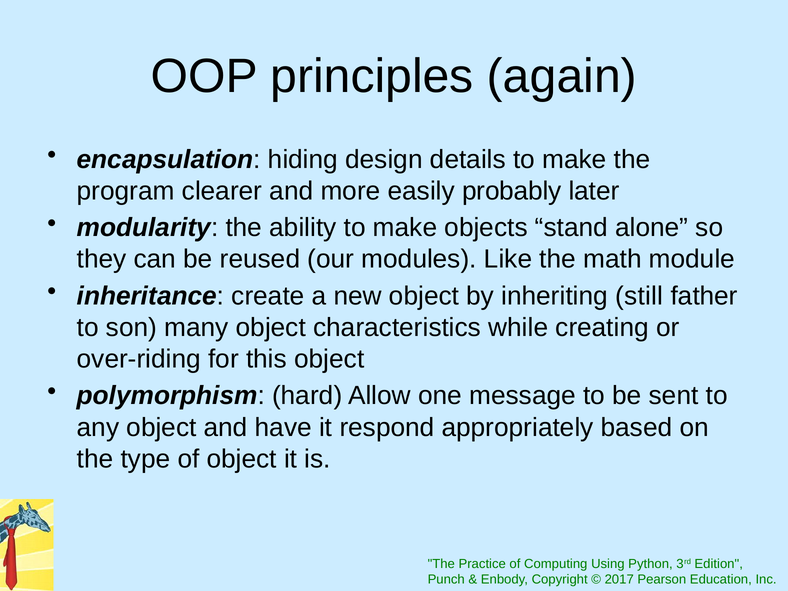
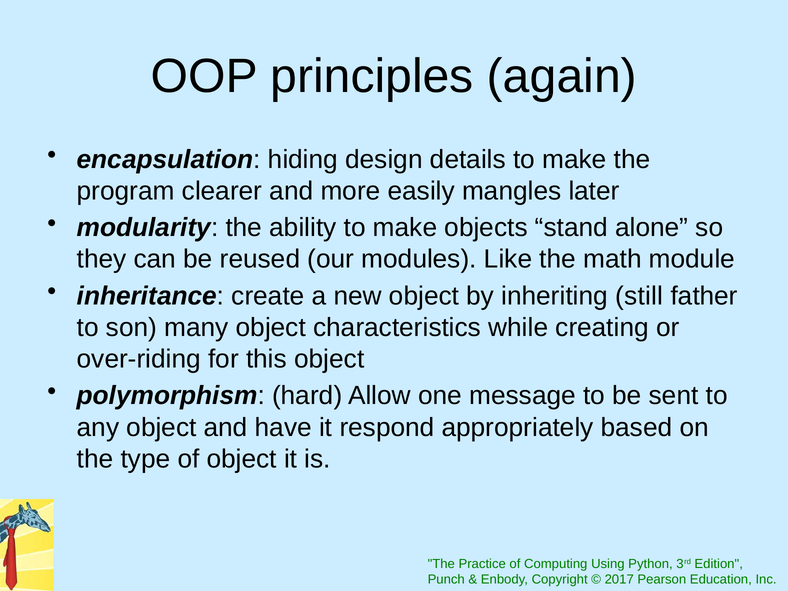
probably: probably -> mangles
